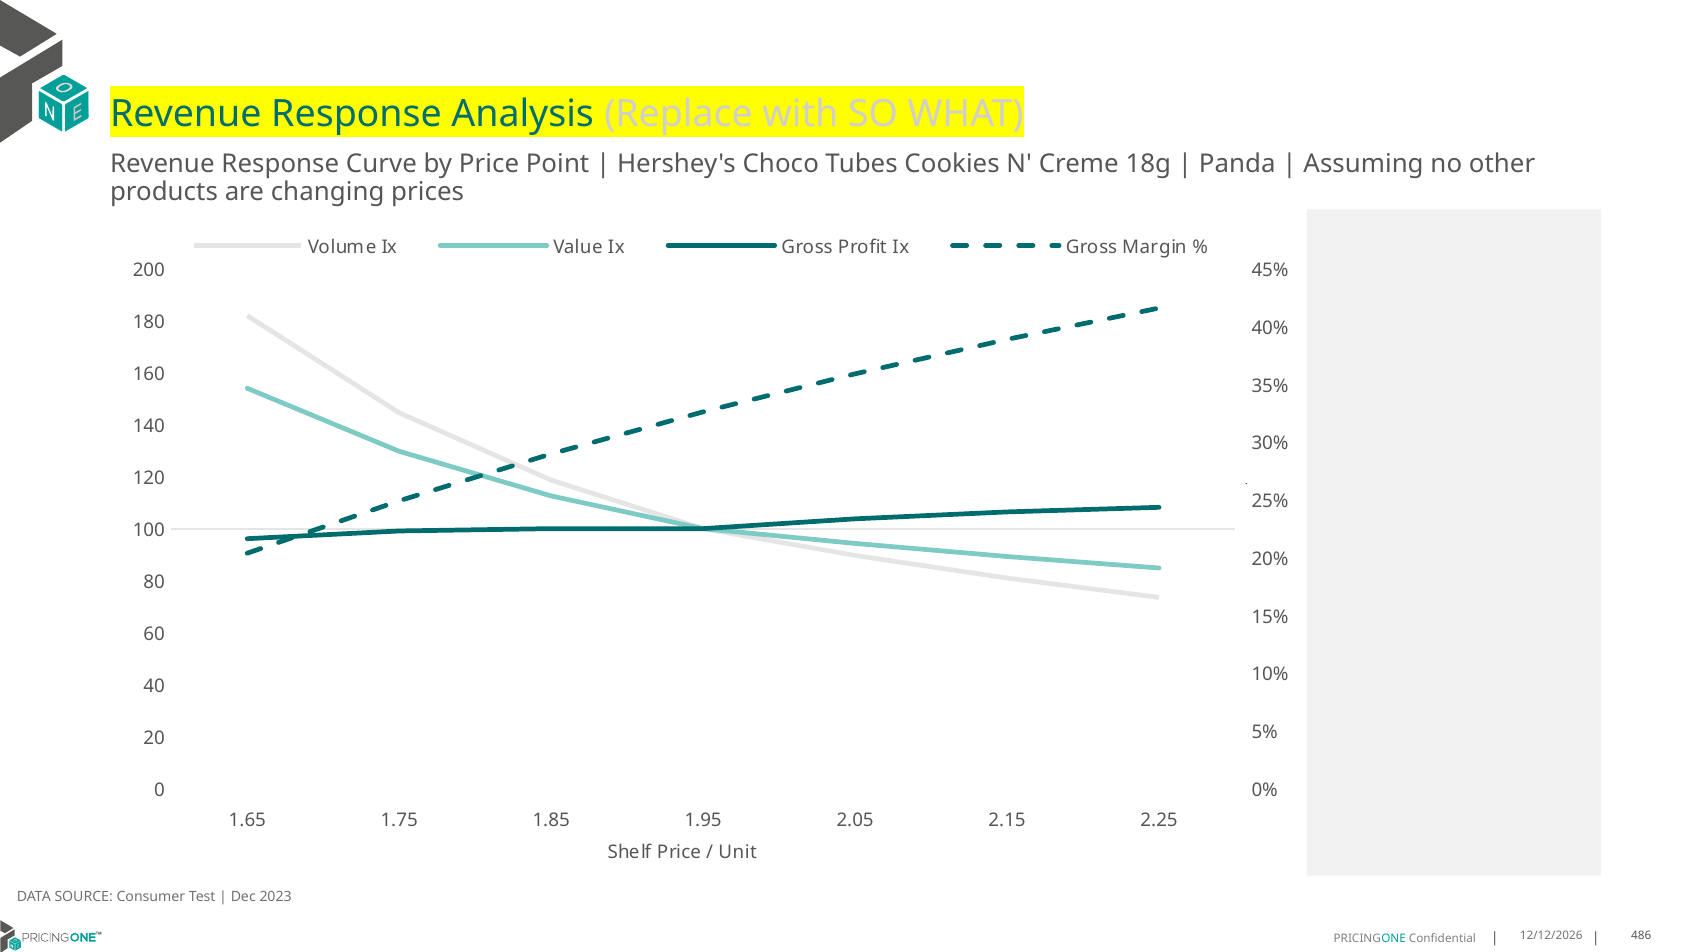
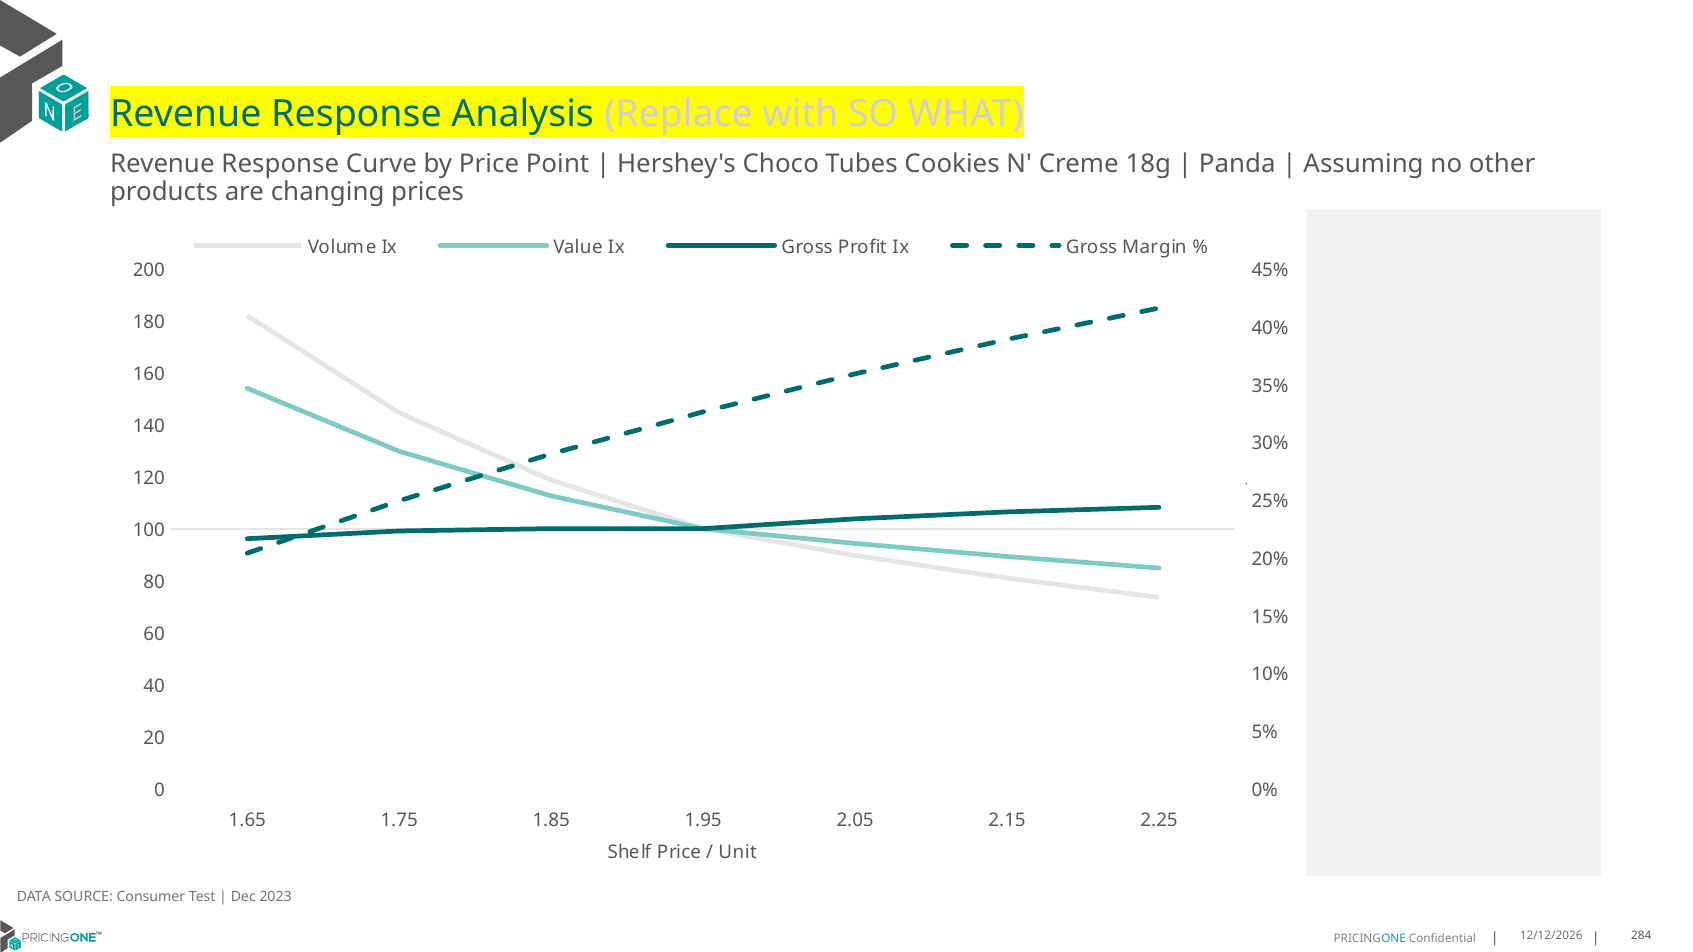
486: 486 -> 284
